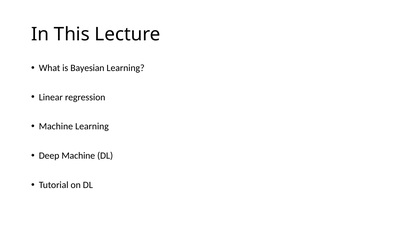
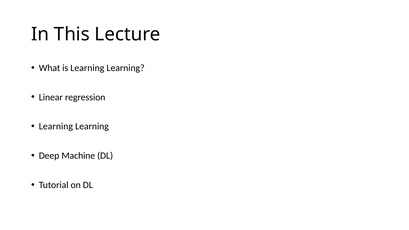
is Bayesian: Bayesian -> Learning
Machine at (56, 126): Machine -> Learning
